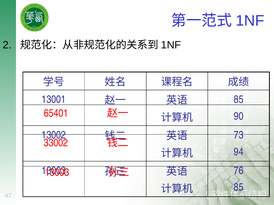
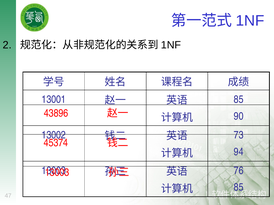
65401: 65401 -> 43896
33002: 33002 -> 45374
